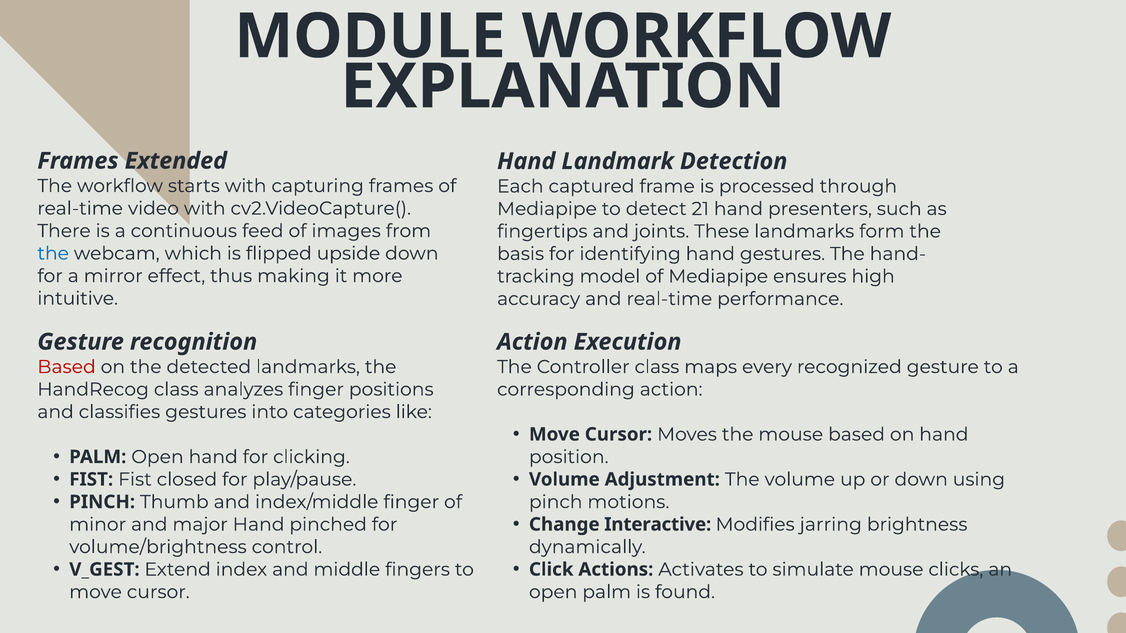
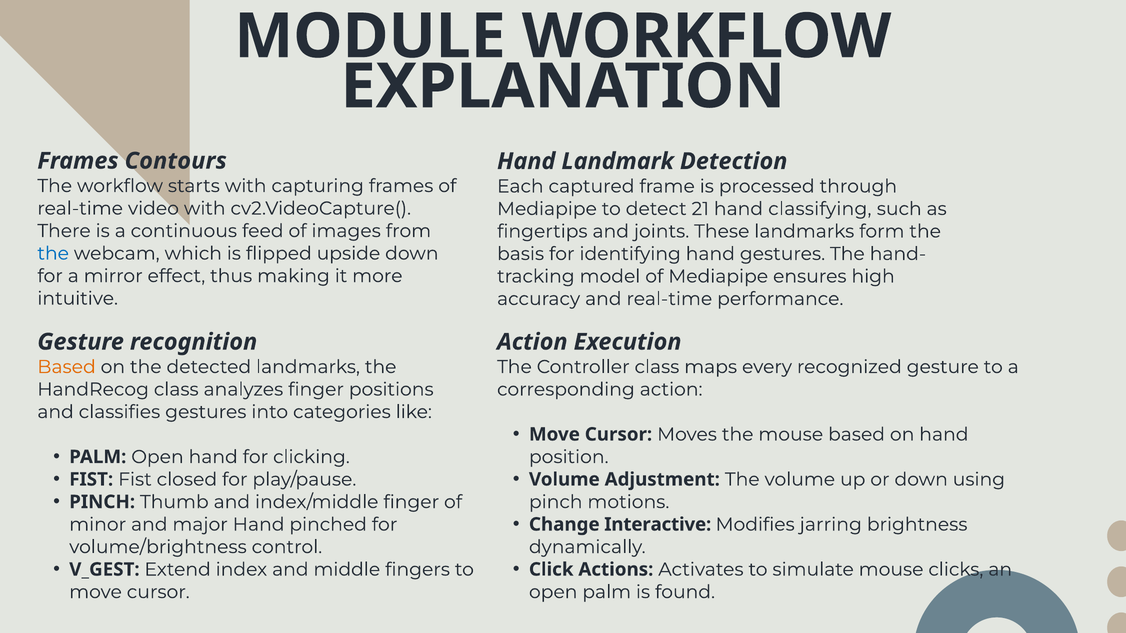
Extended: Extended -> Contours
presenters: presenters -> classifying
Based at (67, 367) colour: red -> orange
